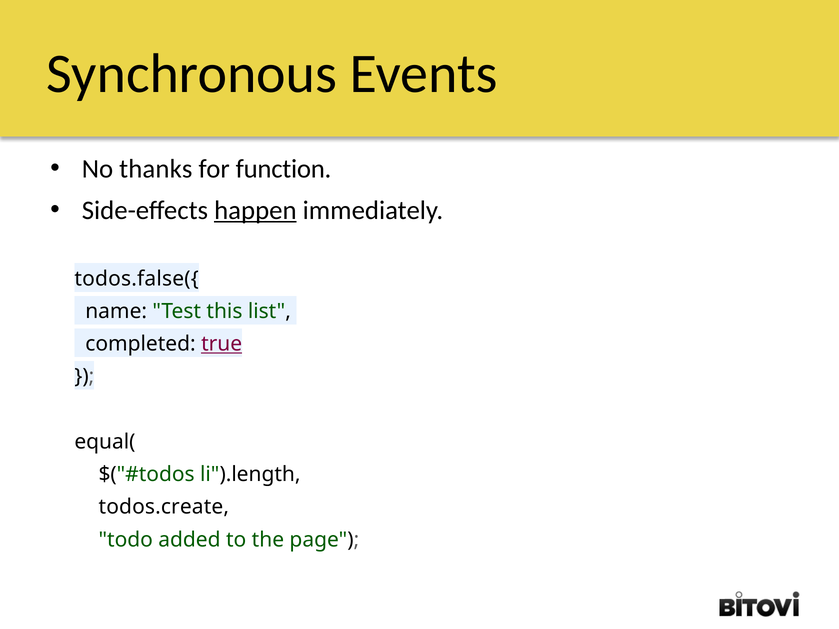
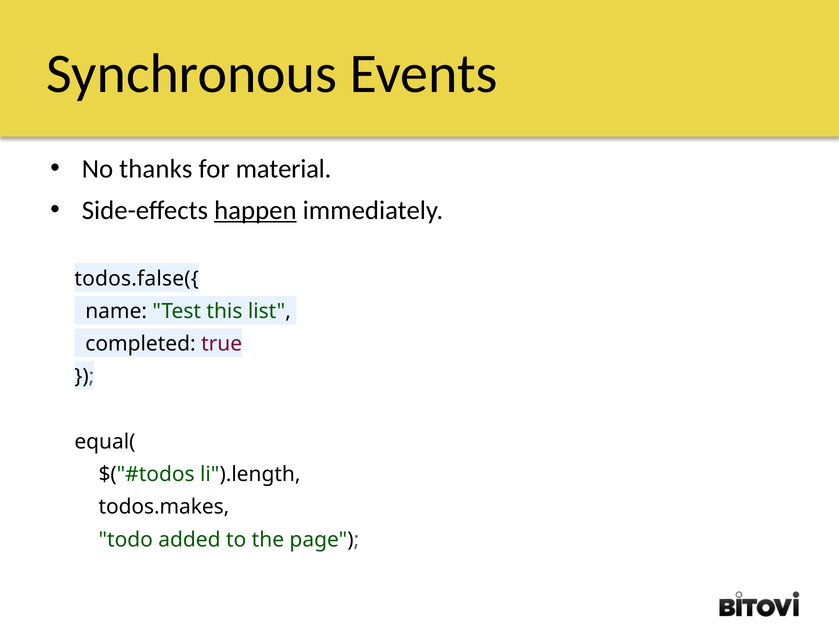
function: function -> material
true underline: present -> none
todos.create: todos.create -> todos.makes
